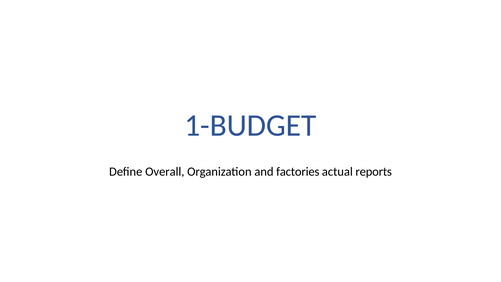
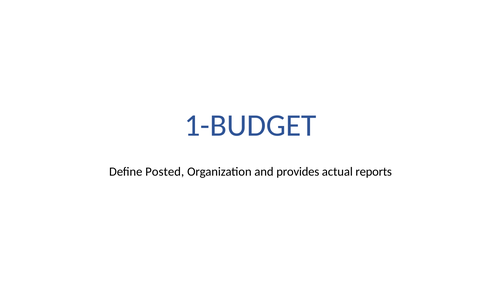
Overall: Overall -> Posted
factories: factories -> provides
